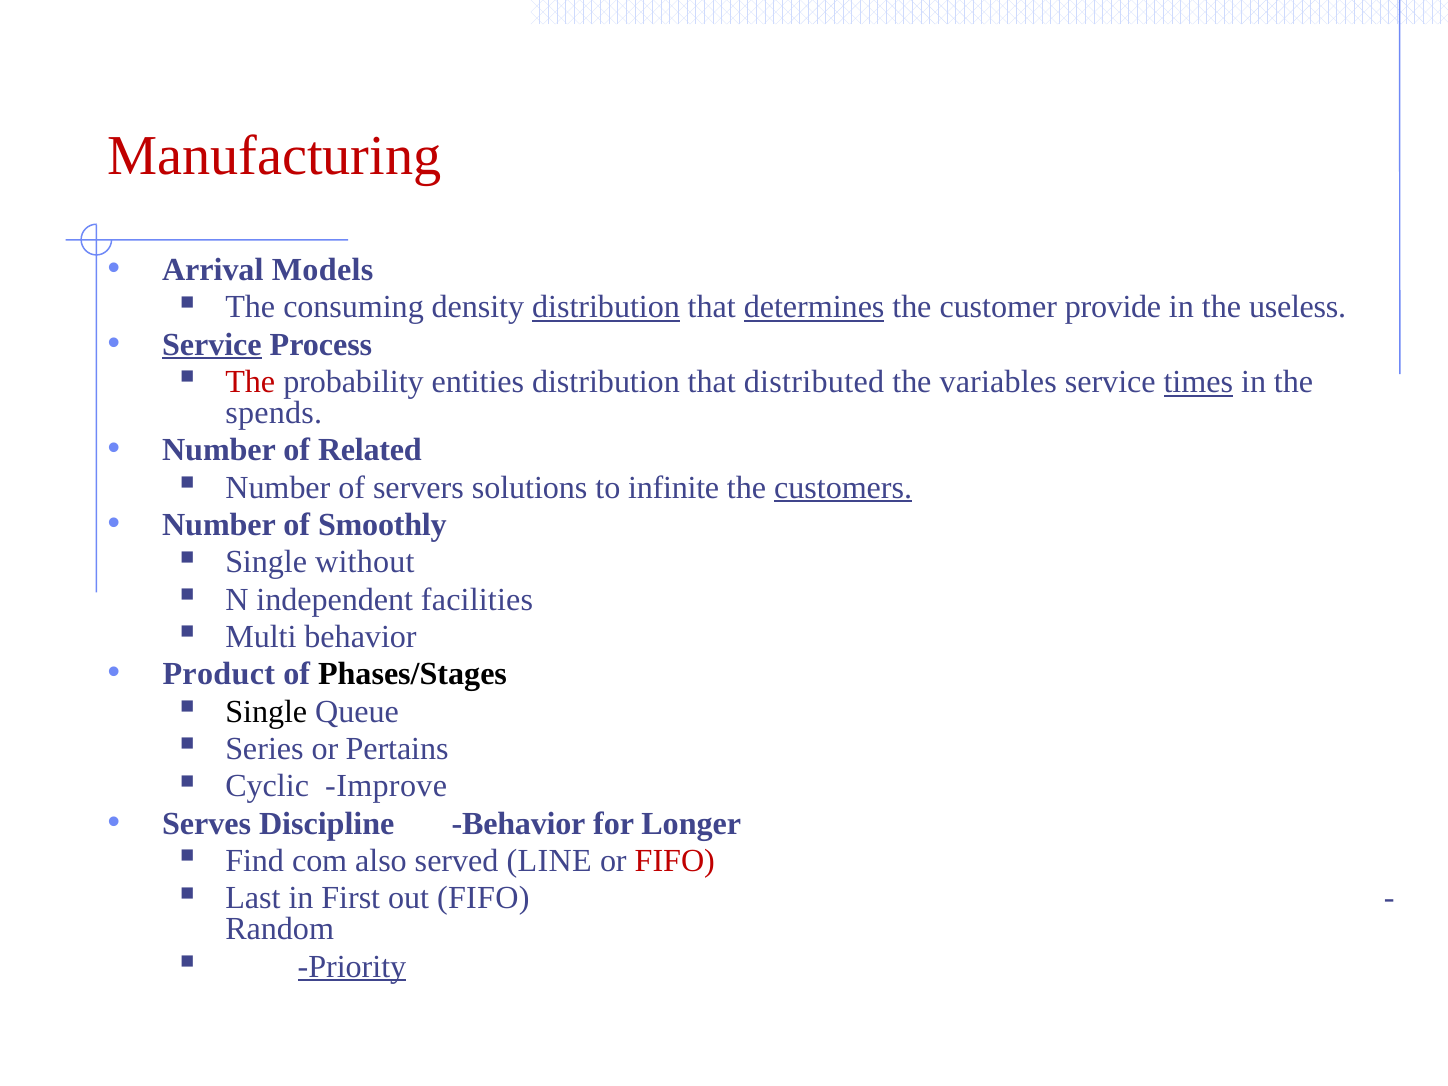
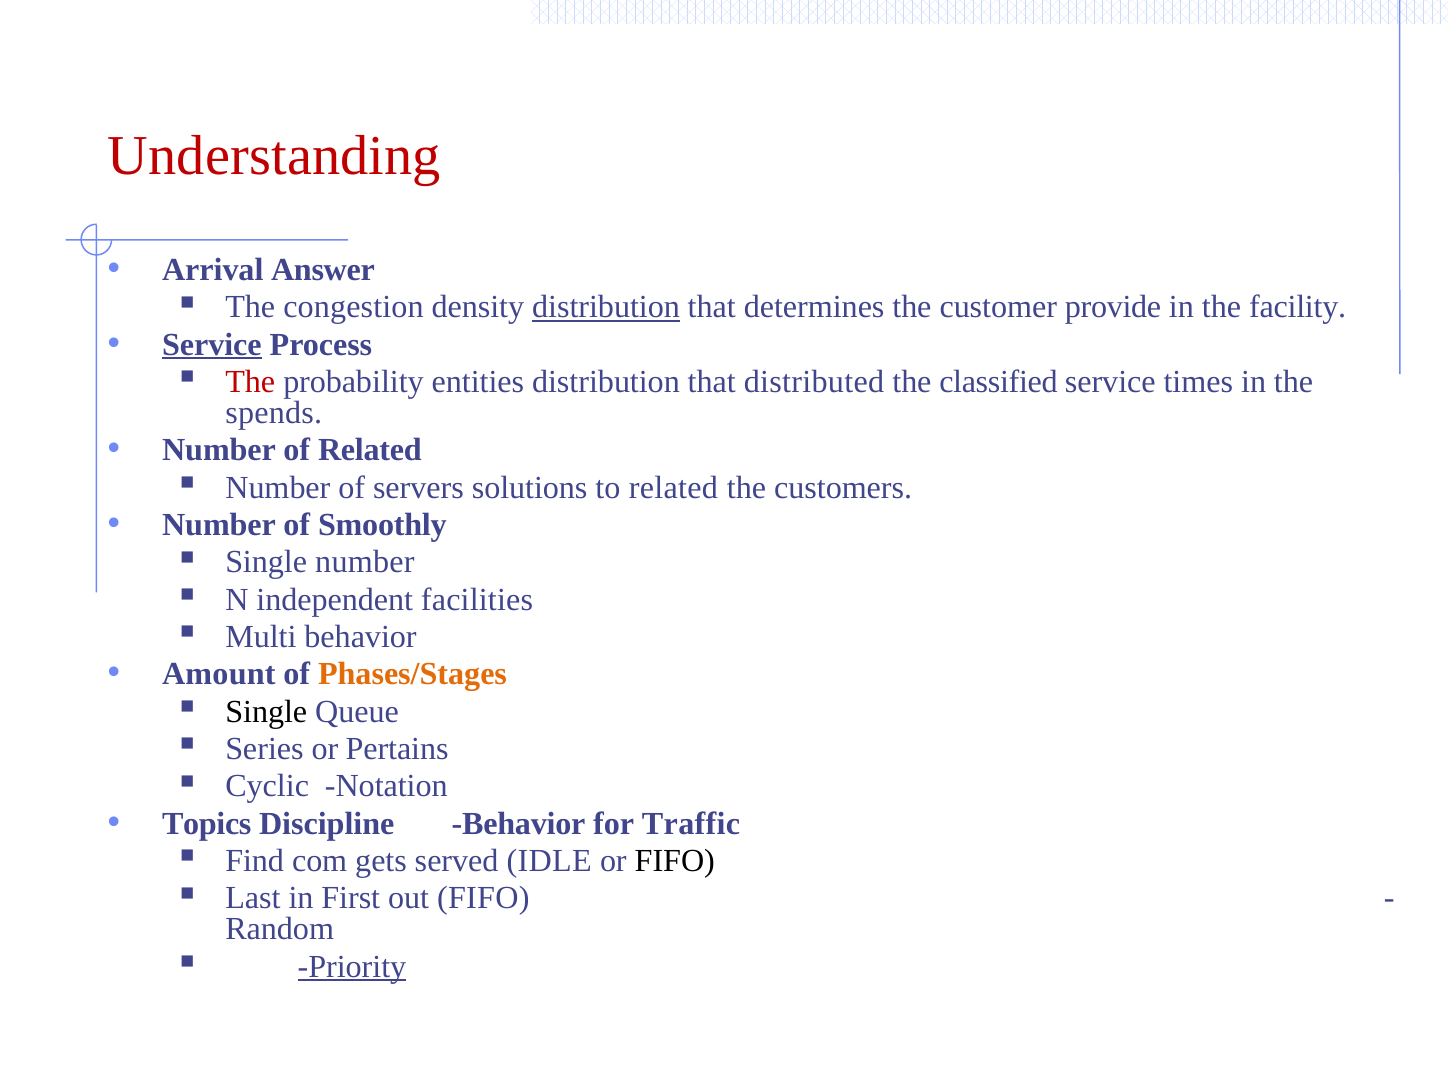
Manufacturing: Manufacturing -> Understanding
Models: Models -> Answer
consuming: consuming -> congestion
determines underline: present -> none
useless: useless -> facility
variables: variables -> classified
times underline: present -> none
to infinite: infinite -> related
customers underline: present -> none
Single without: without -> number
Product: Product -> Amount
Phases/Stages colour: black -> orange
Improve: Improve -> Notation
Serves: Serves -> Topics
Longer: Longer -> Traffic
also: also -> gets
LINE: LINE -> IDLE
FIFO at (675, 861) colour: red -> black
